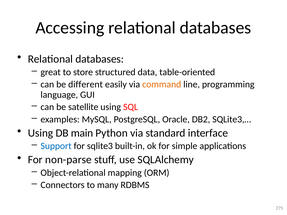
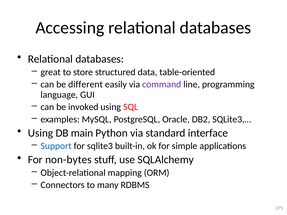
command colour: orange -> purple
satellite: satellite -> invoked
non-parse: non-parse -> non-bytes
